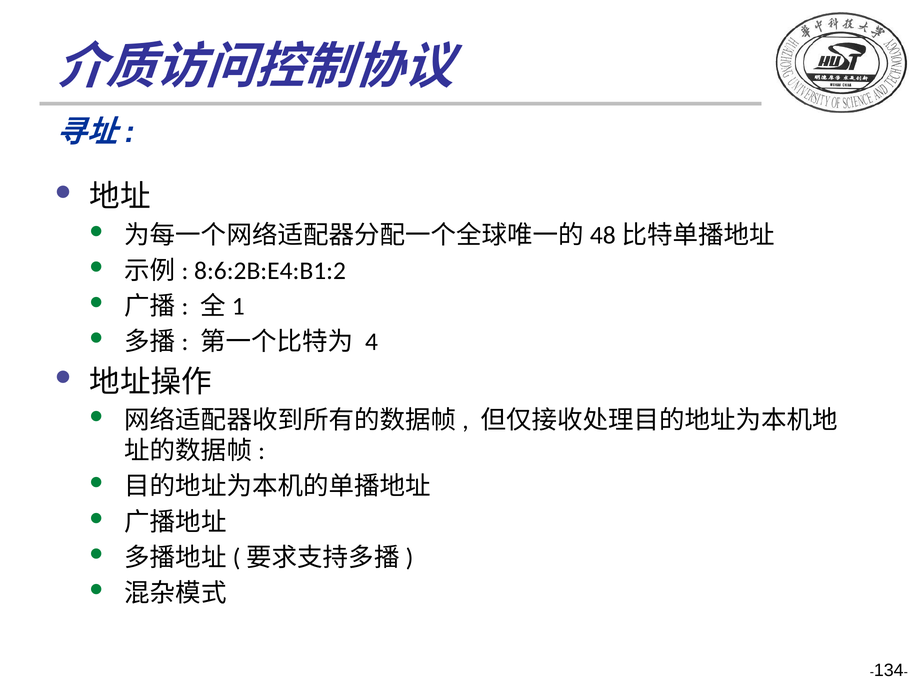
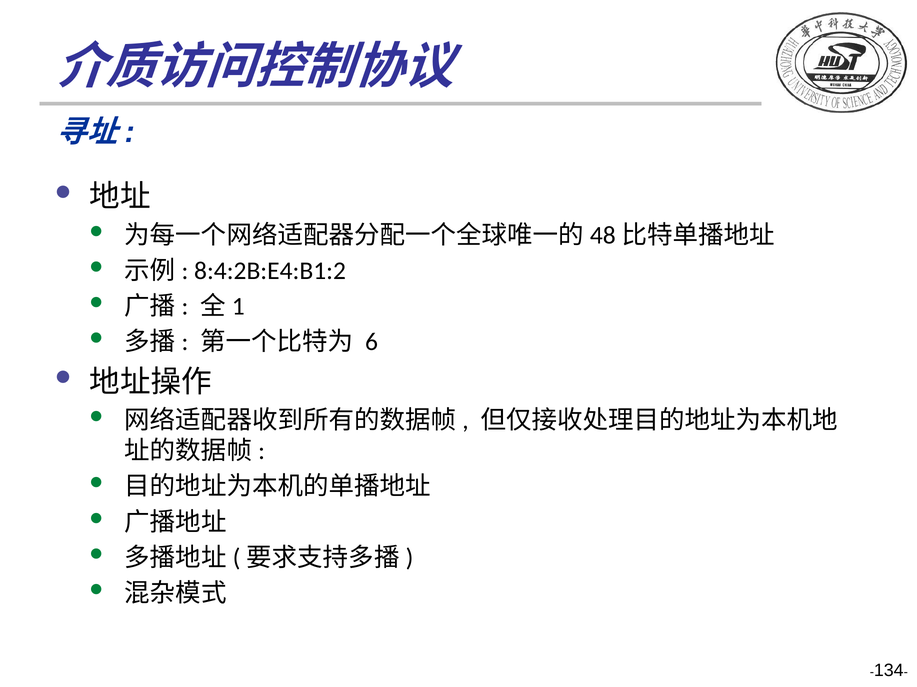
8:6:2B:E4:B1:2: 8:6:2B:E4:B1:2 -> 8:4:2B:E4:B1:2
4: 4 -> 6
